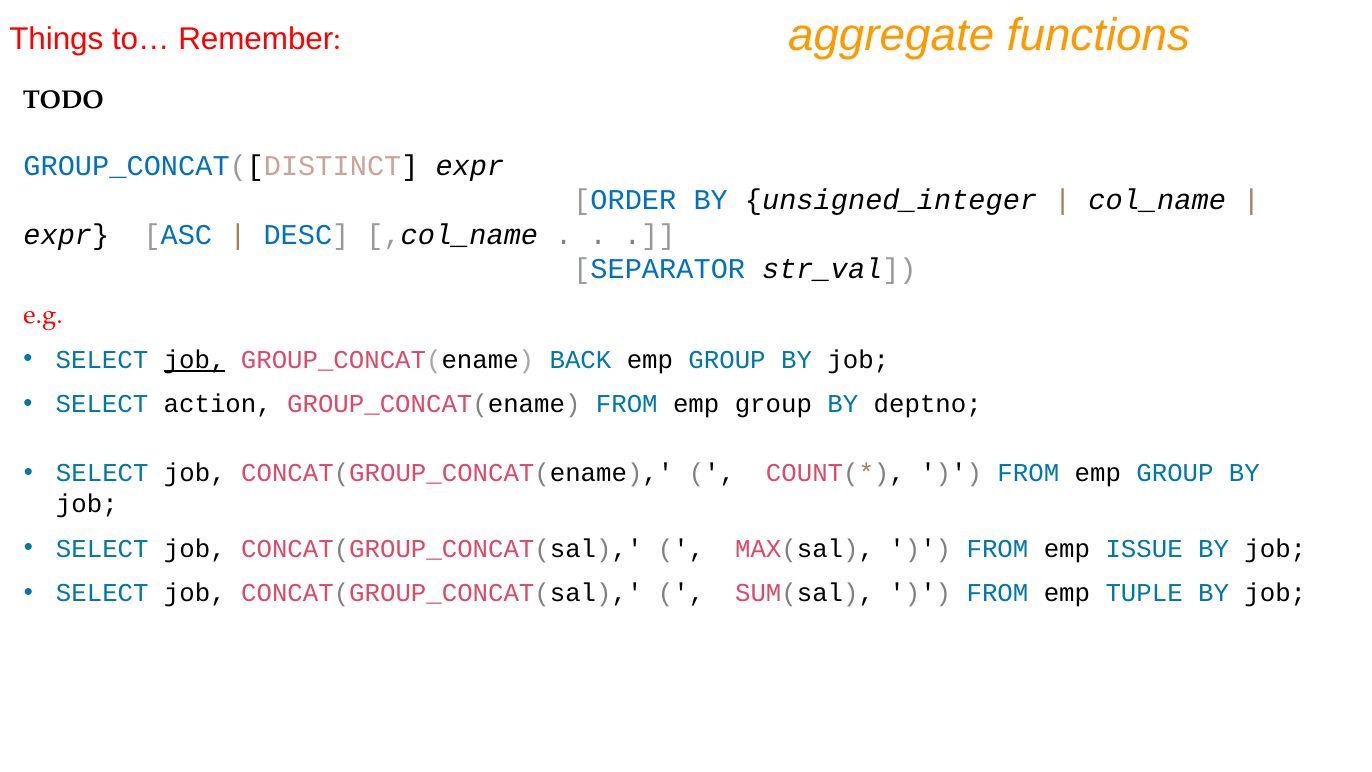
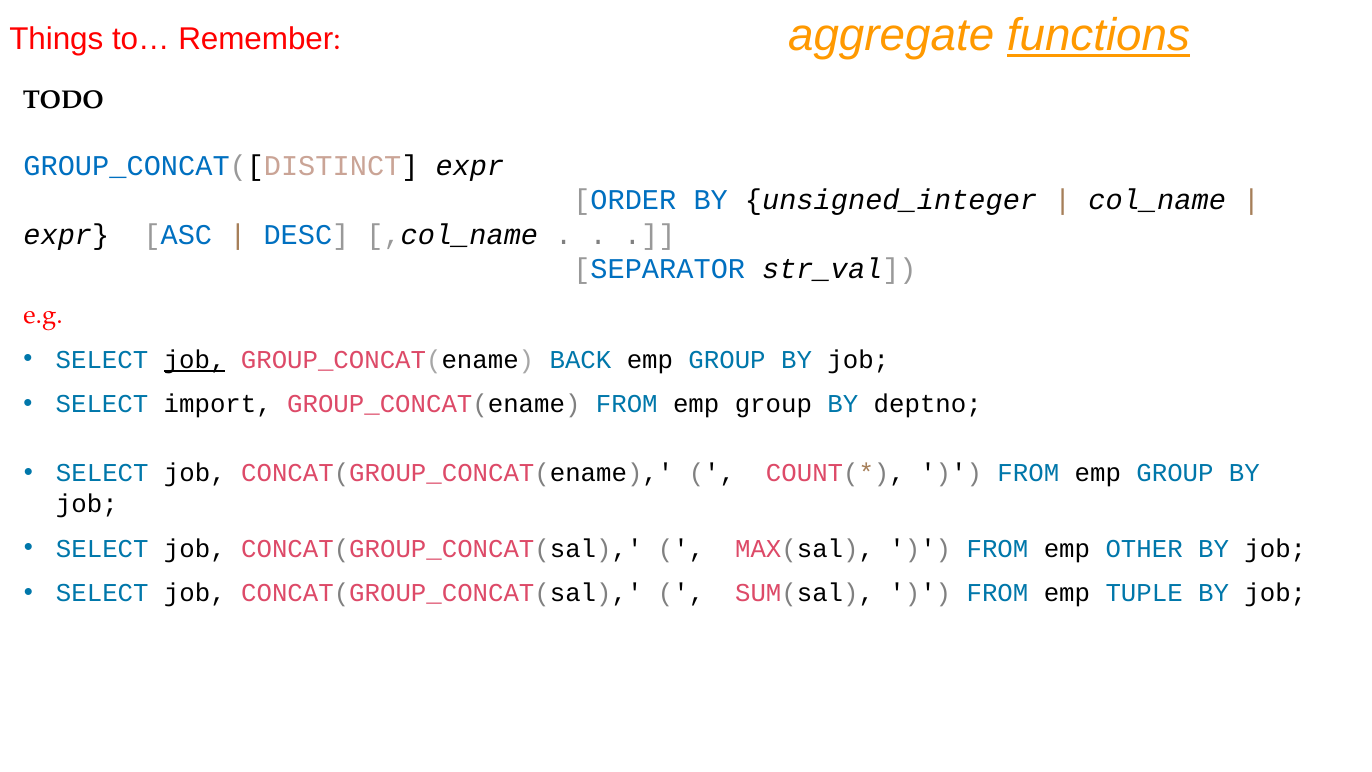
functions underline: none -> present
action: action -> import
ISSUE: ISSUE -> OTHER
